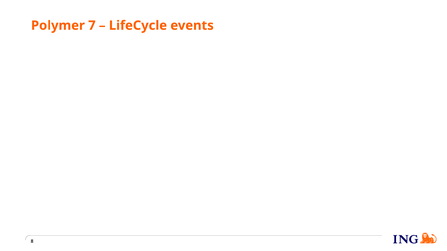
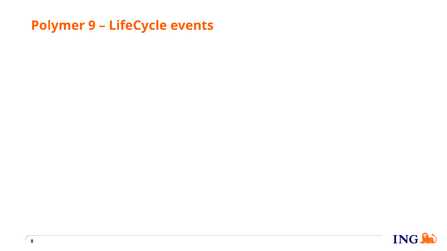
7: 7 -> 9
